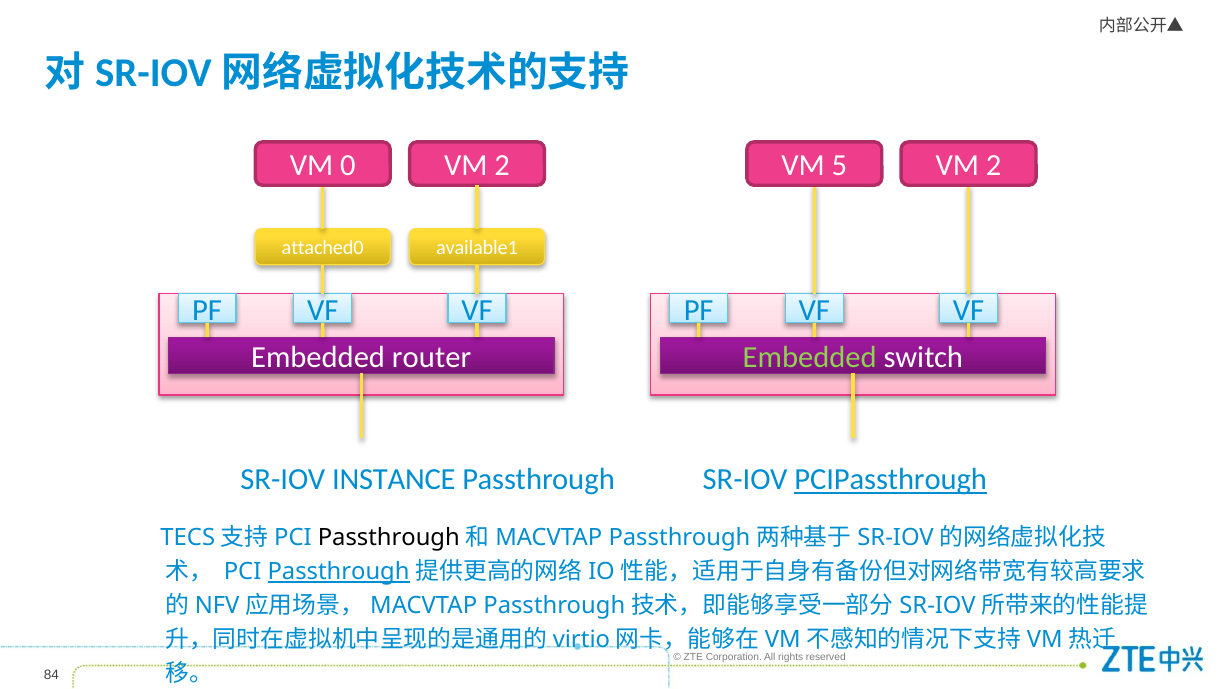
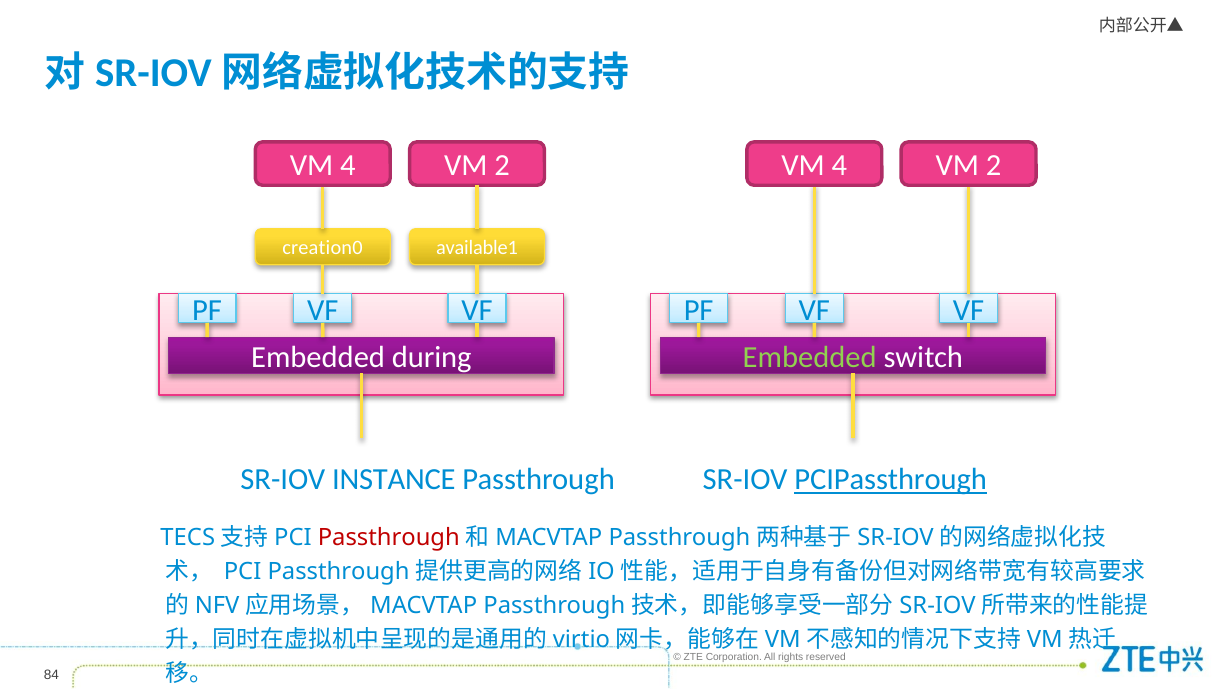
0 at (348, 166): 0 -> 4
5 at (839, 166): 5 -> 4
attached0: attached0 -> creation0
router: router -> during
Passthrough at (389, 537) colour: black -> red
Passthrough at (339, 571) underline: present -> none
